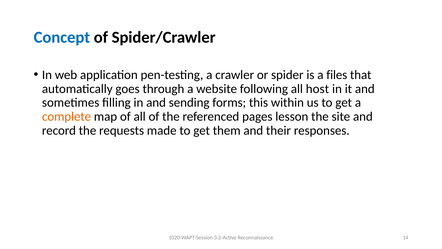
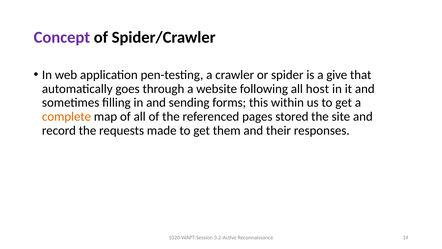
Concept colour: blue -> purple
files: files -> give
lesson: lesson -> stored
